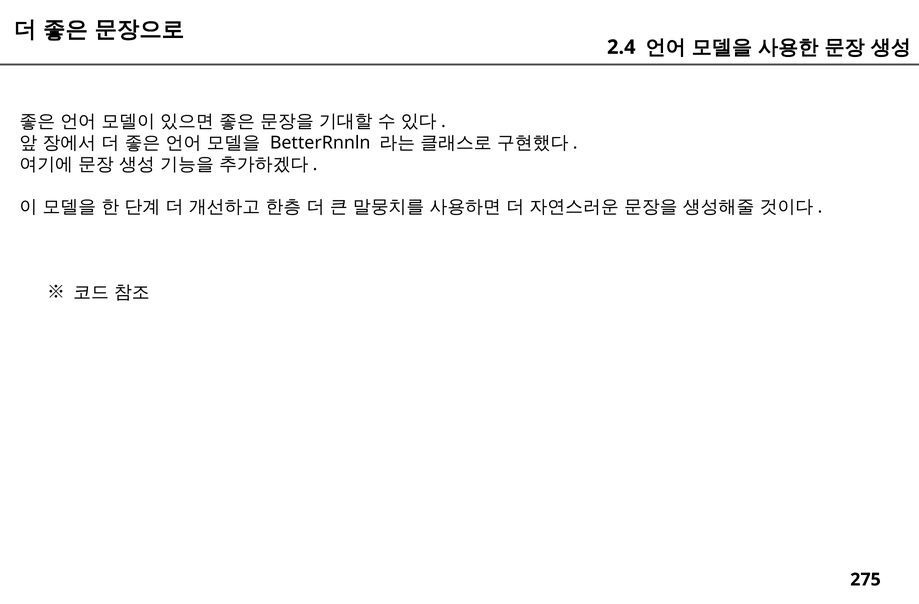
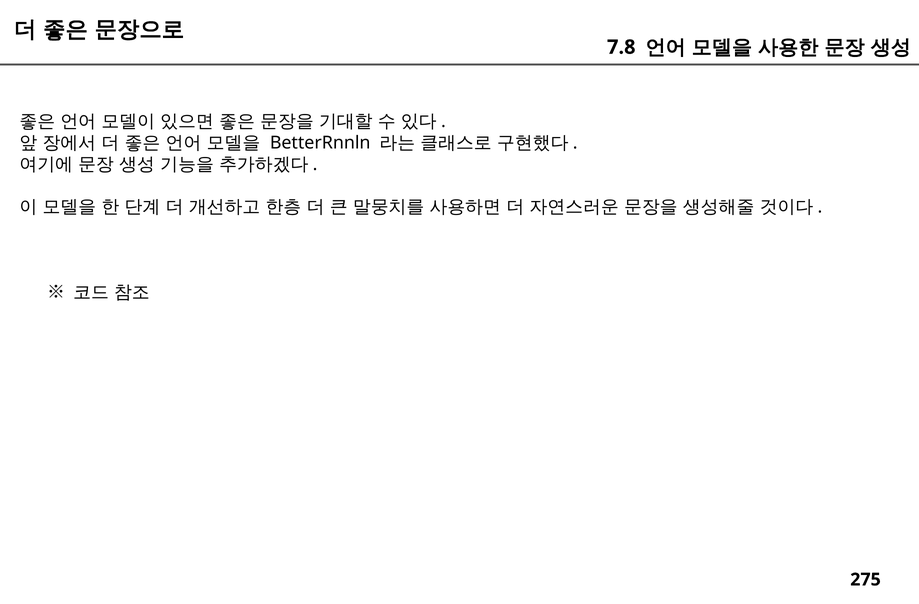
2.4: 2.4 -> 7.8
